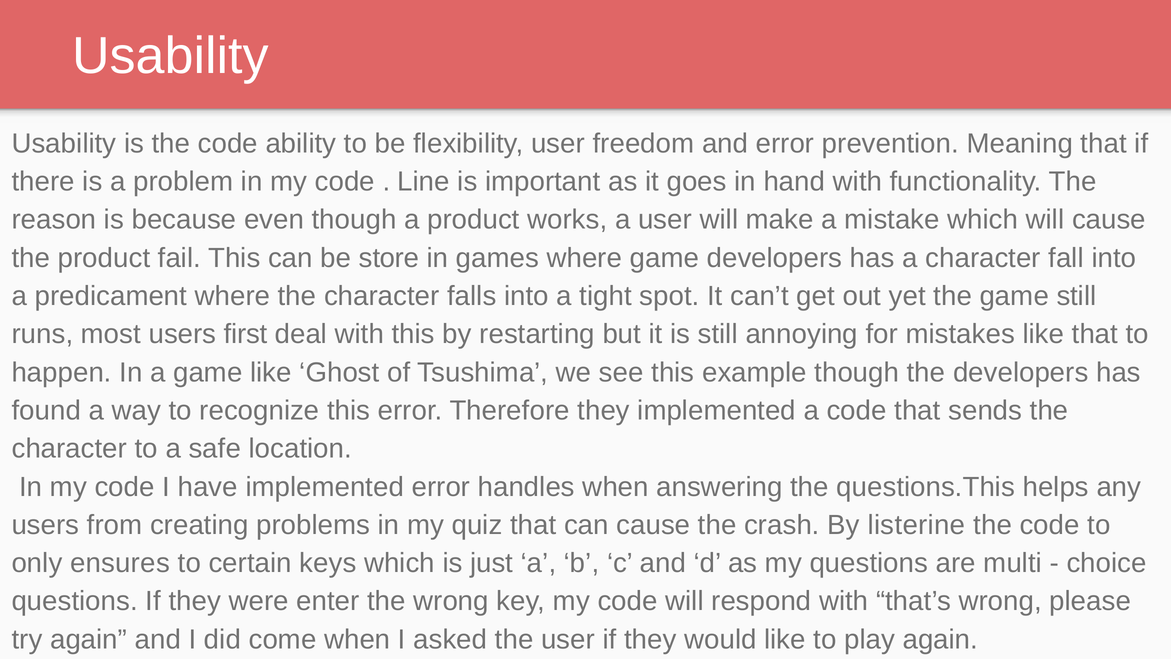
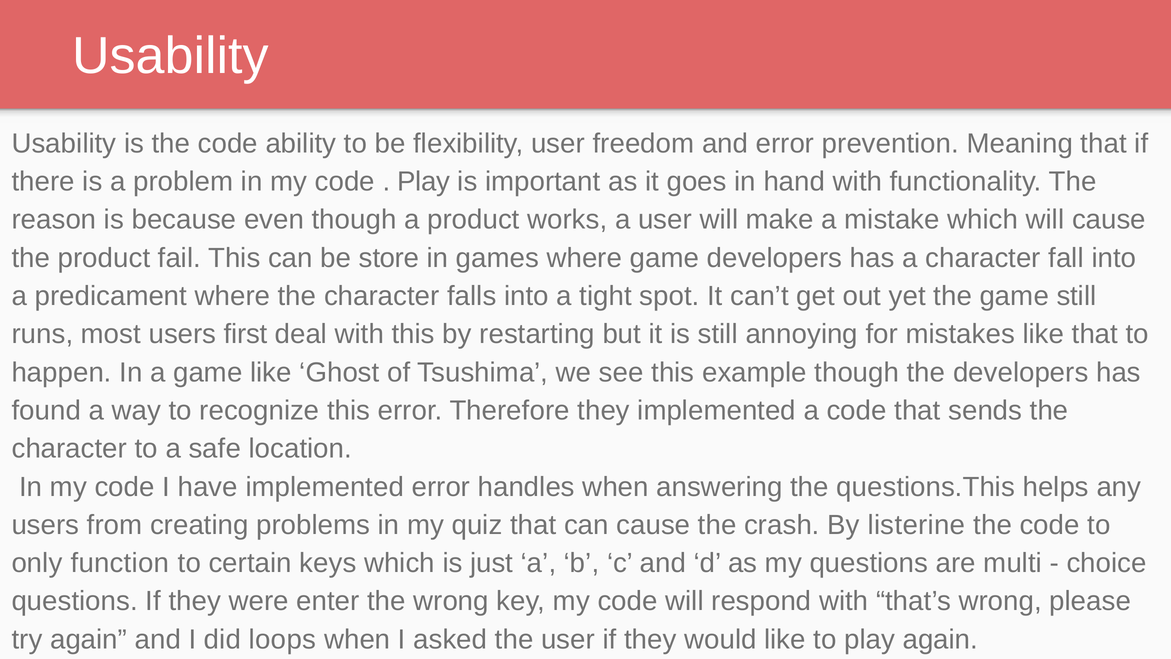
Line at (424, 182): Line -> Play
ensures: ensures -> function
come: come -> loops
